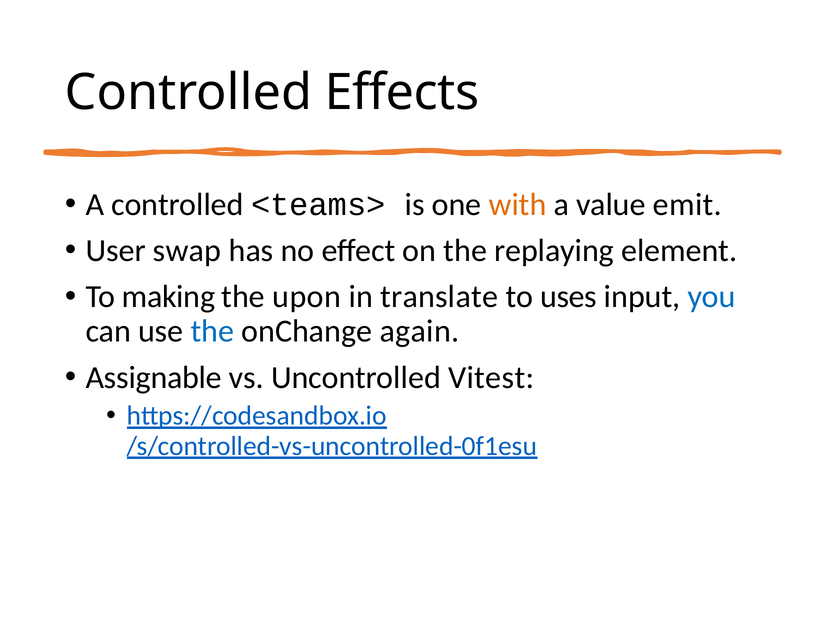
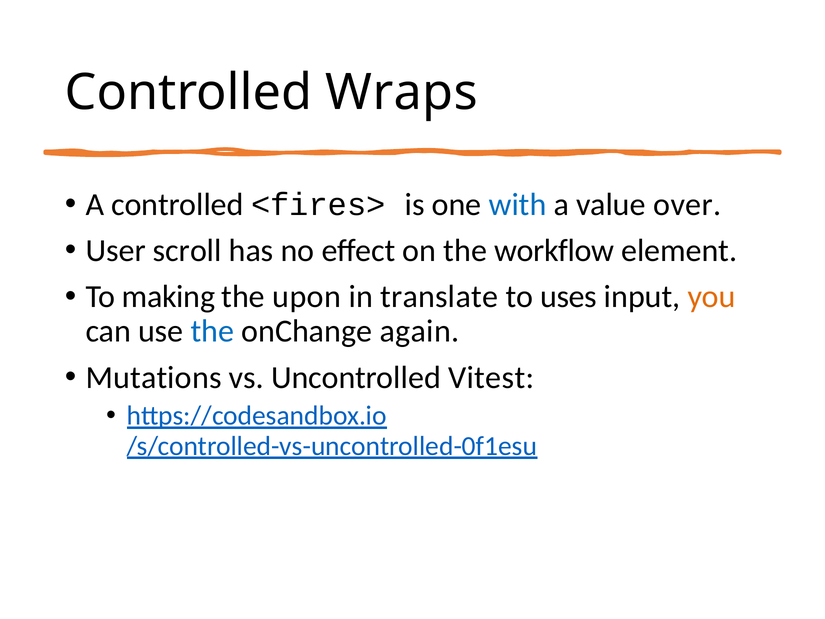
Effects: Effects -> Wraps
<teams>: <teams> -> <fires>
with colour: orange -> blue
emit: emit -> over
swap: swap -> scroll
replaying: replaying -> workflow
you colour: blue -> orange
Assignable: Assignable -> Mutations
